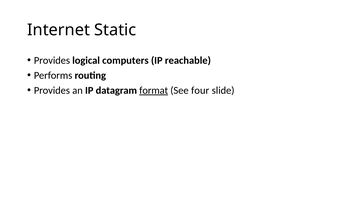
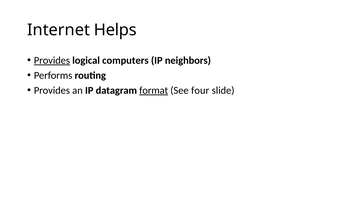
Static: Static -> Helps
Provides at (52, 60) underline: none -> present
reachable: reachable -> neighbors
